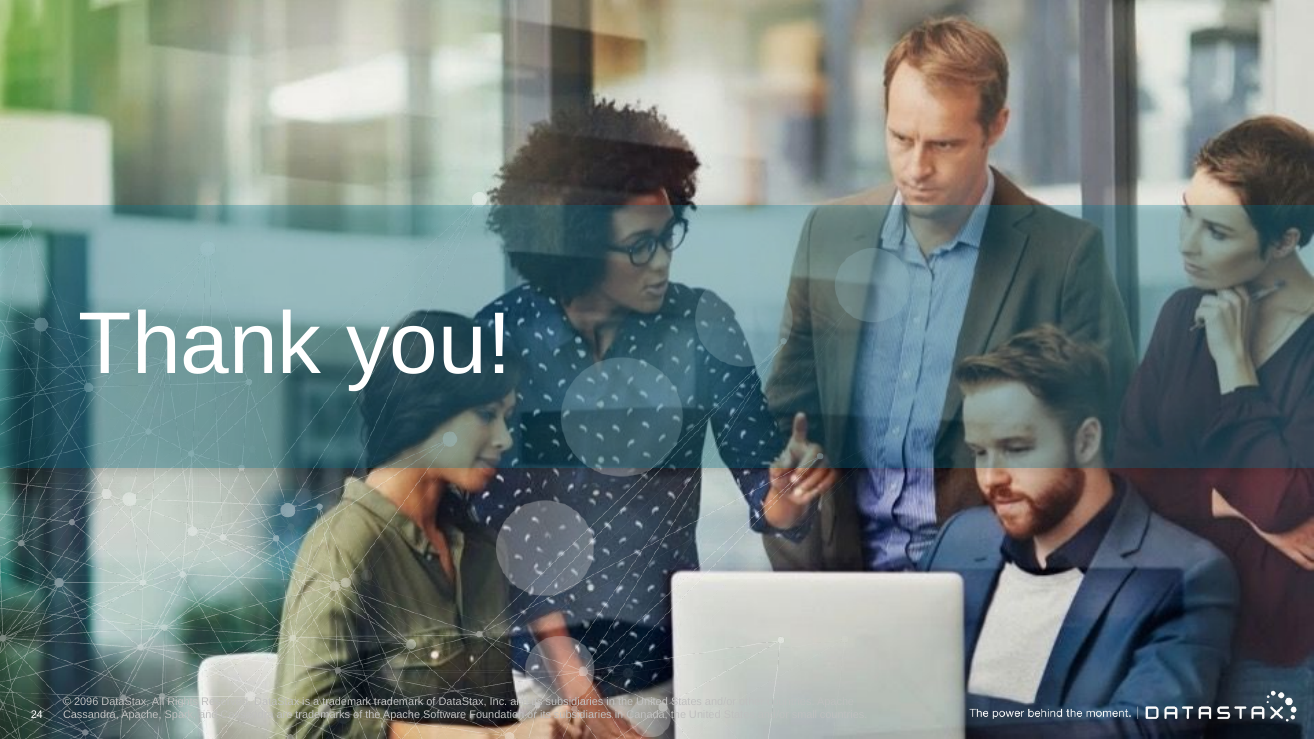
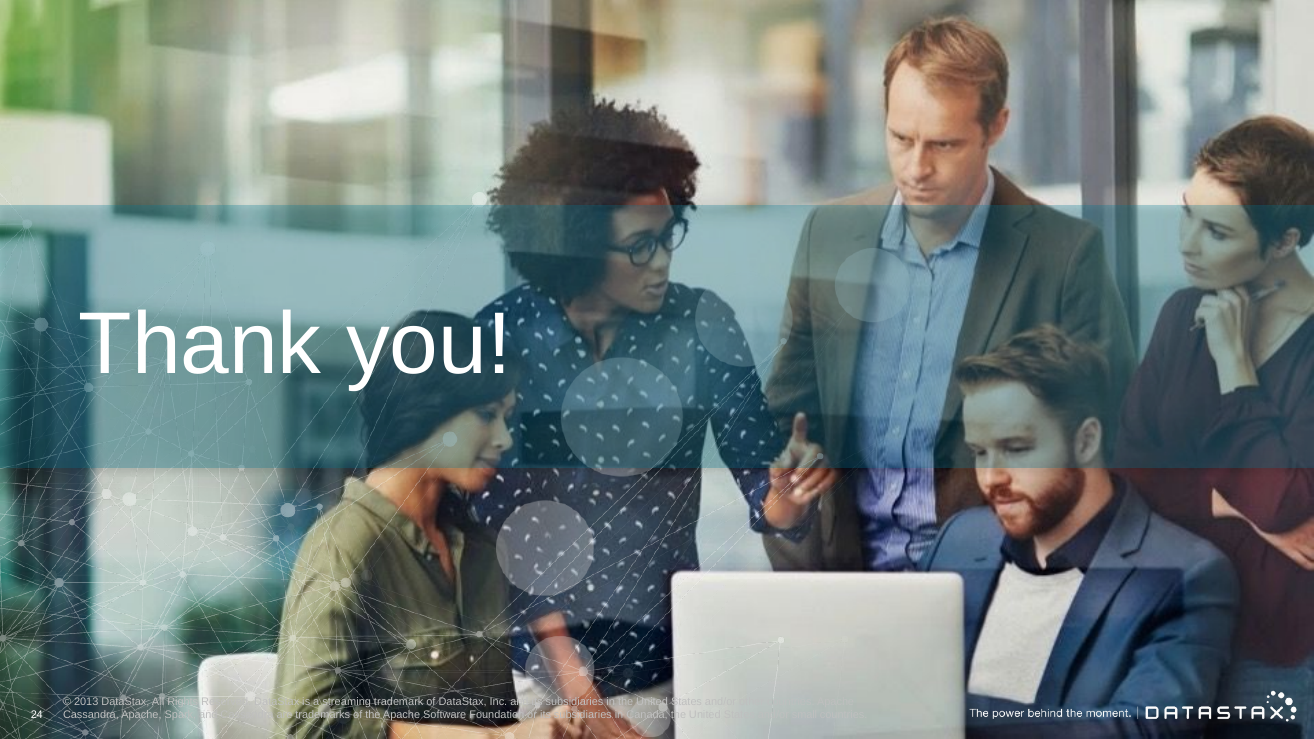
2096: 2096 -> 2013
a trademark: trademark -> streaming
